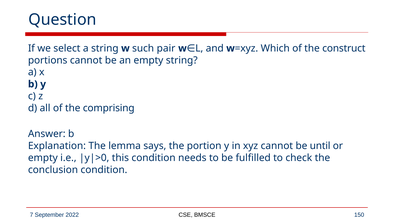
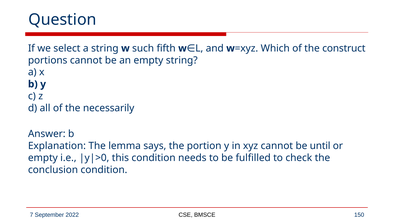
pair: pair -> fifth
comprising: comprising -> necessarily
